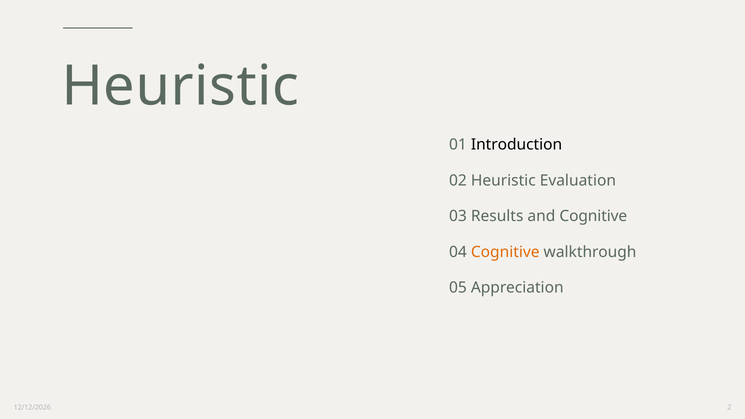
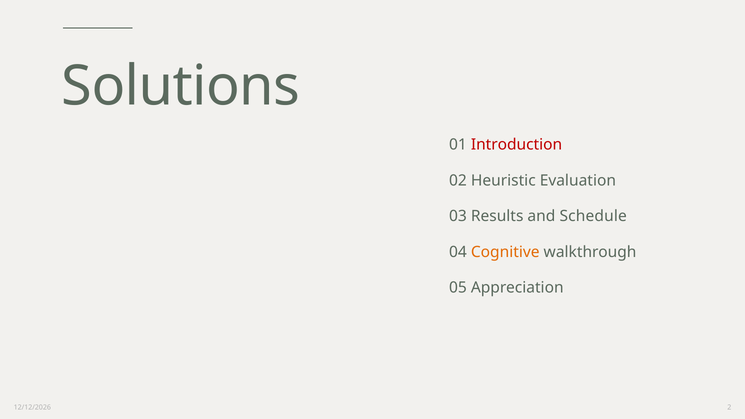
Heuristic at (180, 86): Heuristic -> Solutions
Introduction colour: black -> red
and Cognitive: Cognitive -> Schedule
